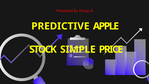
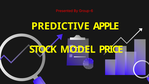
SIMPLE: SIMPLE -> MODEL
